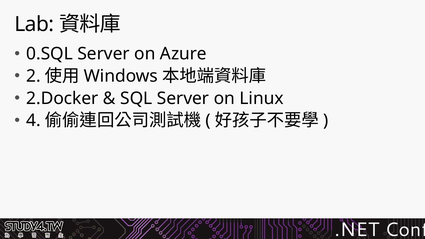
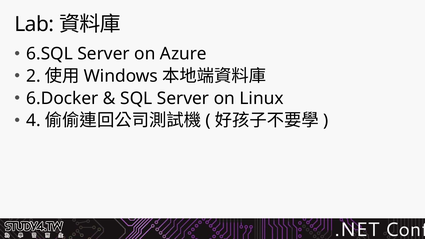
0.SQL: 0.SQL -> 6.SQL
2.Docker: 2.Docker -> 6.Docker
